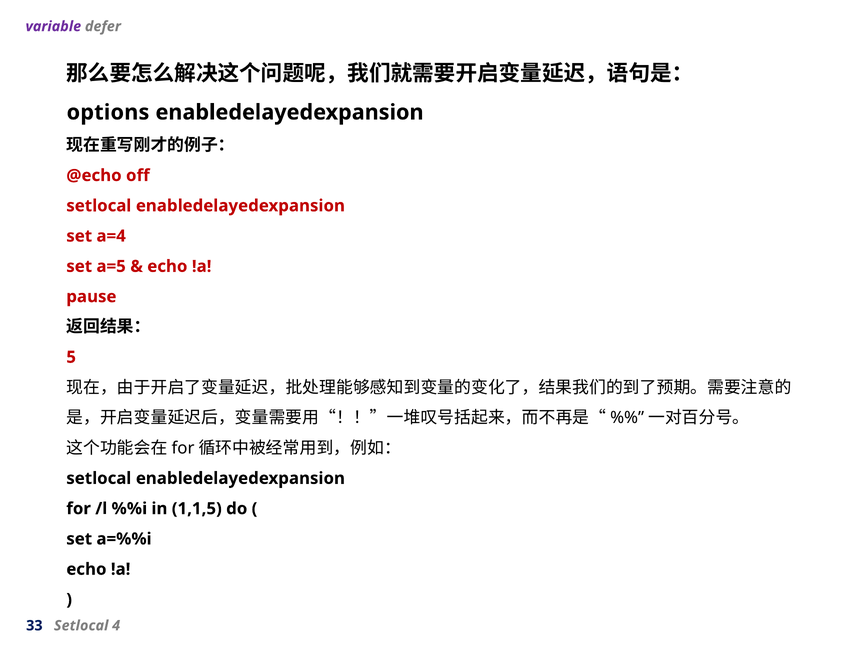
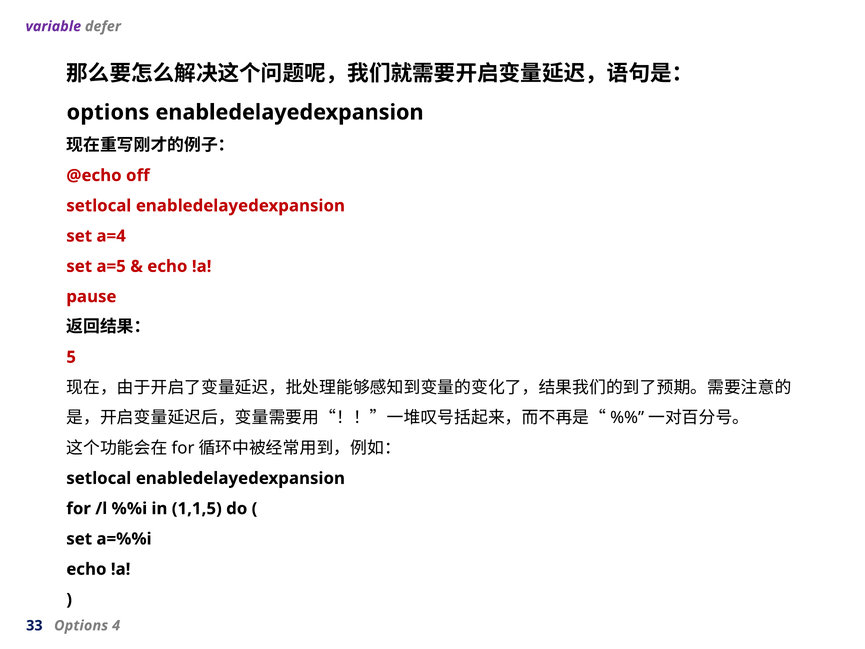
33 Setlocal: Setlocal -> Options
